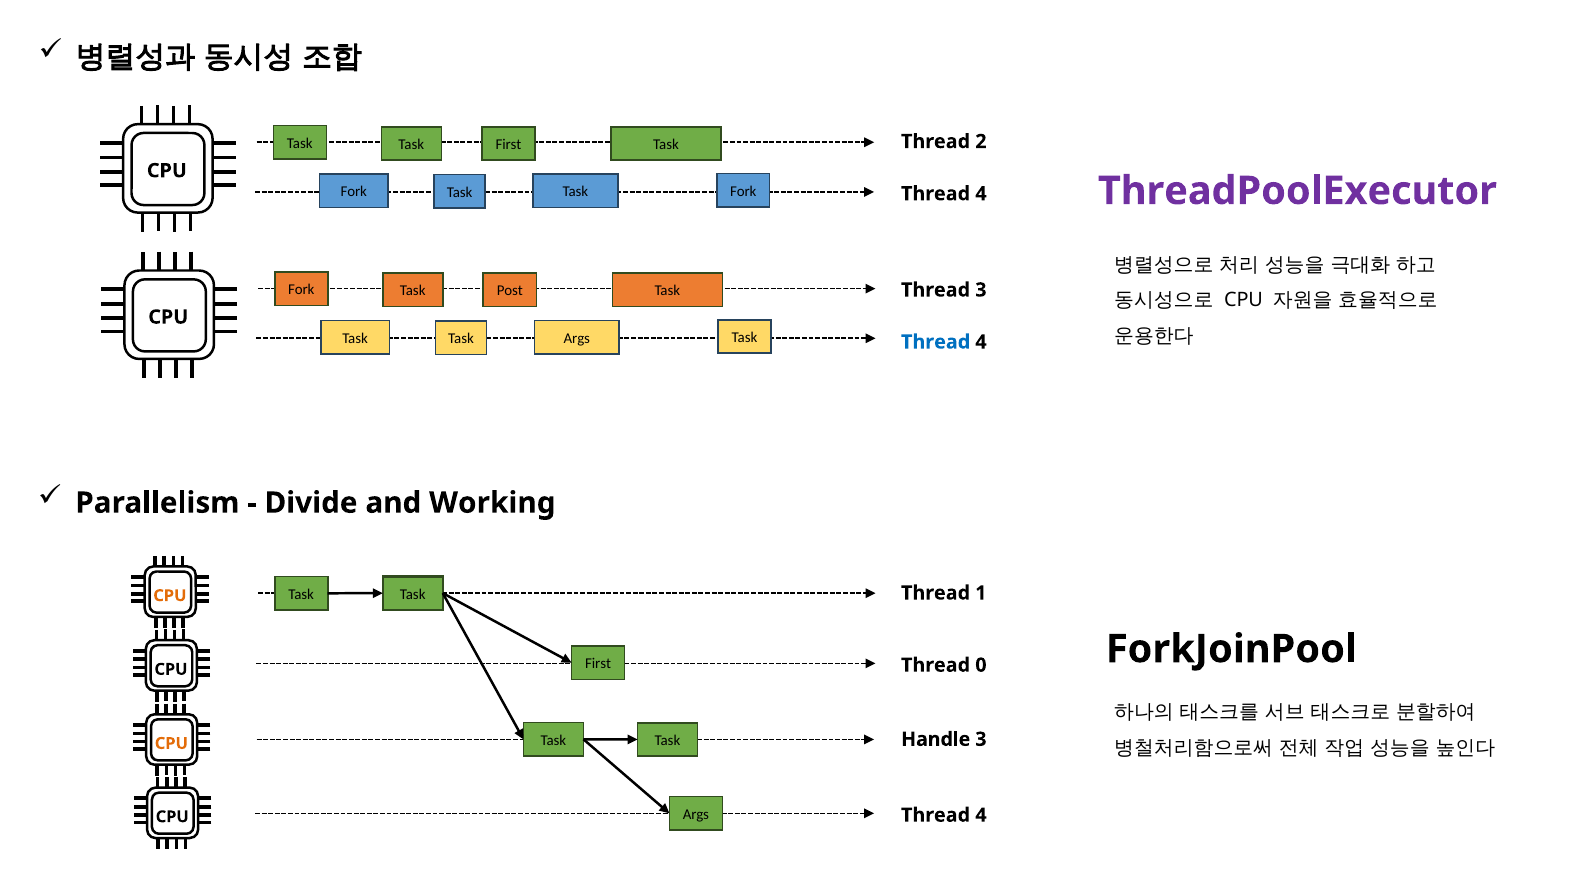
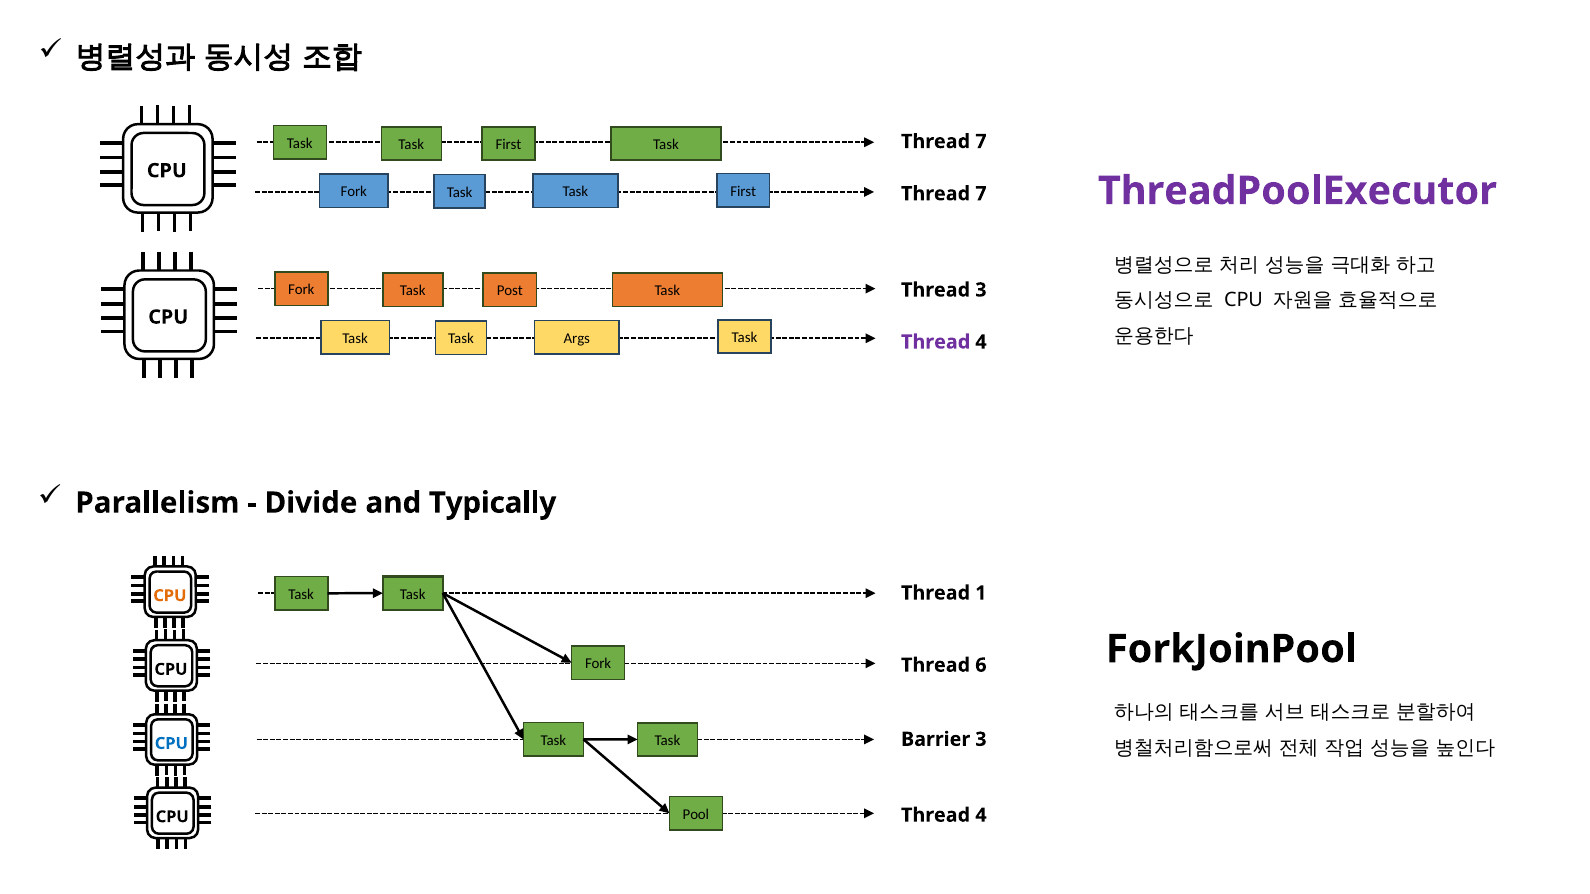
2 at (981, 142): 2 -> 7
Task Task Fork: Fork -> First
4 at (981, 194): 4 -> 7
Thread at (936, 342) colour: blue -> purple
Working: Working -> Typically
First at (598, 664): First -> Fork
0: 0 -> 6
Handle: Handle -> Barrier
CPU at (171, 744) colour: orange -> blue
Args at (696, 815): Args -> Pool
